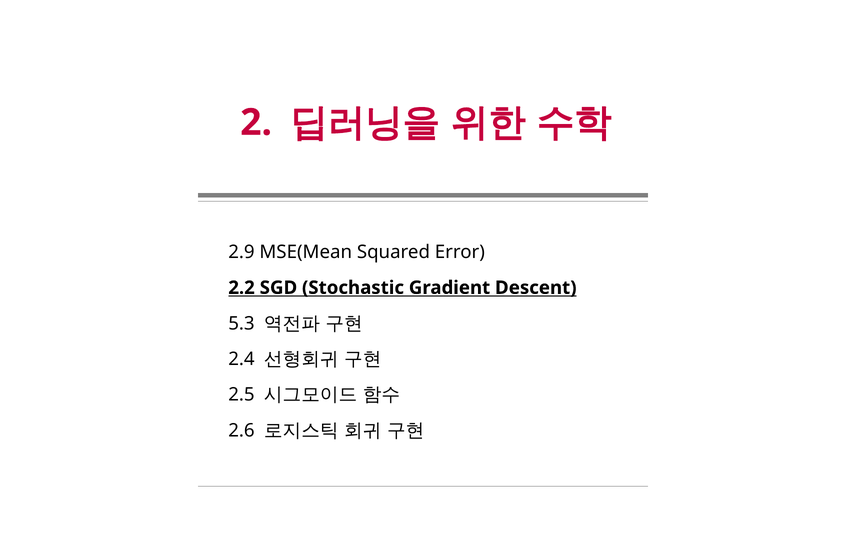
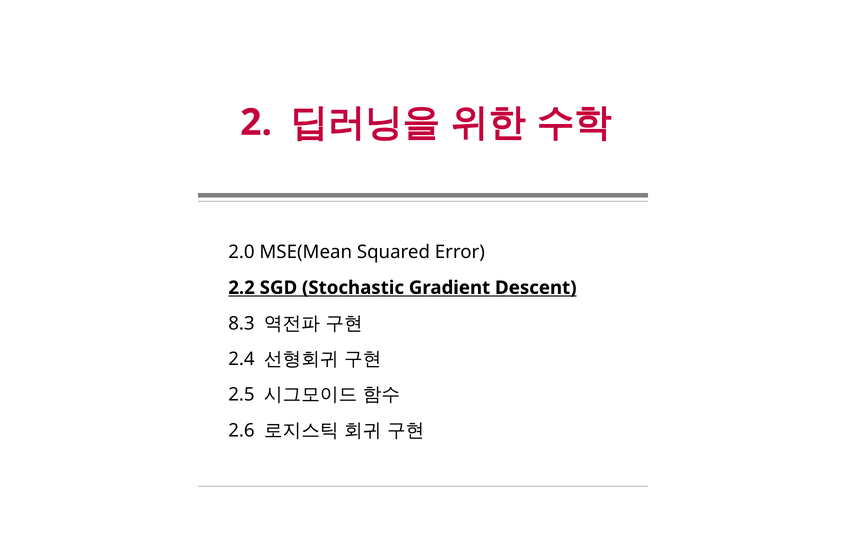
2.9: 2.9 -> 2.0
5.3: 5.3 -> 8.3
